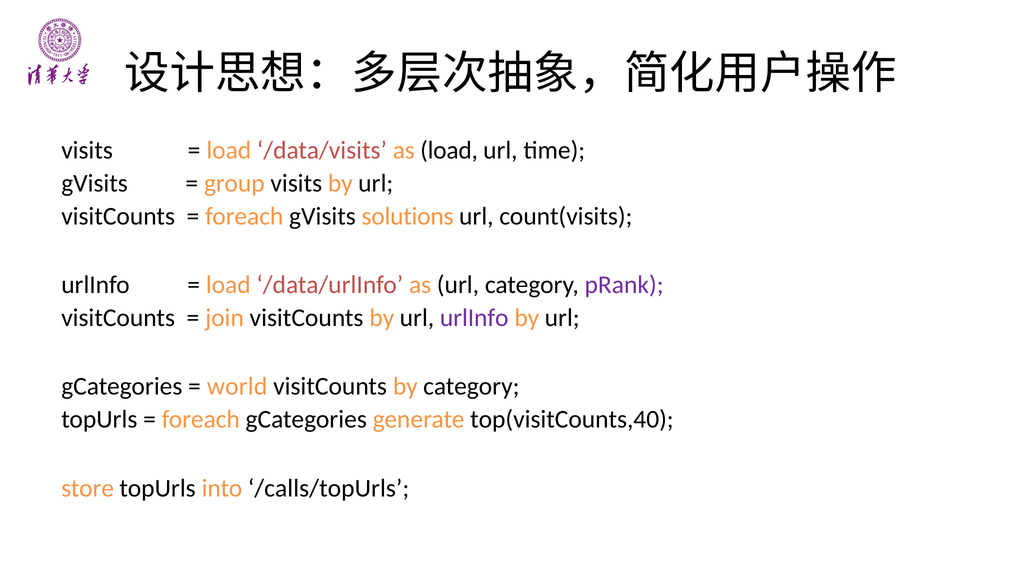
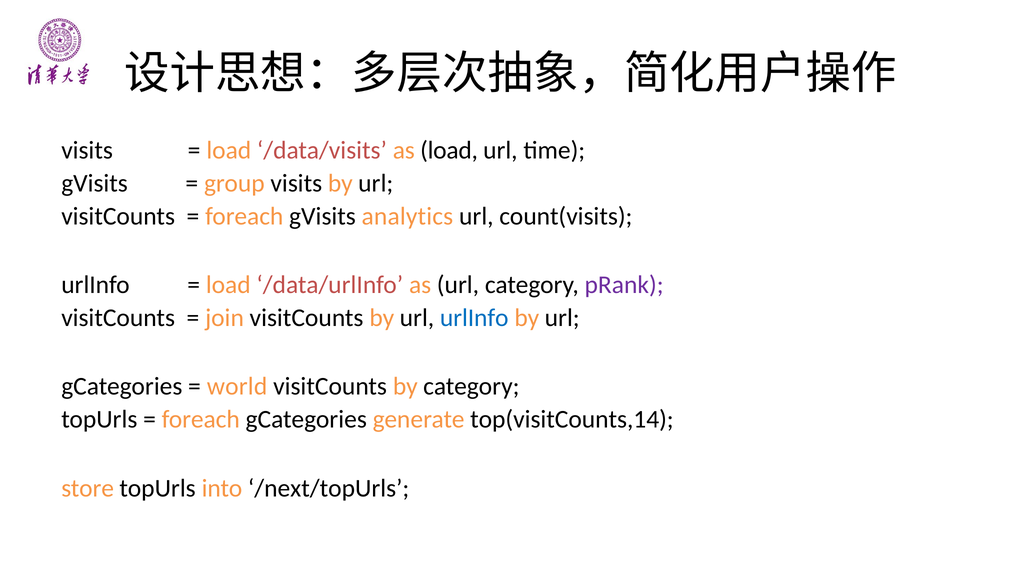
solutions: solutions -> analytics
urlInfo at (474, 318) colour: purple -> blue
top(visitCounts,40: top(visitCounts,40 -> top(visitCounts,14
/calls/topUrls: /calls/topUrls -> /next/topUrls
